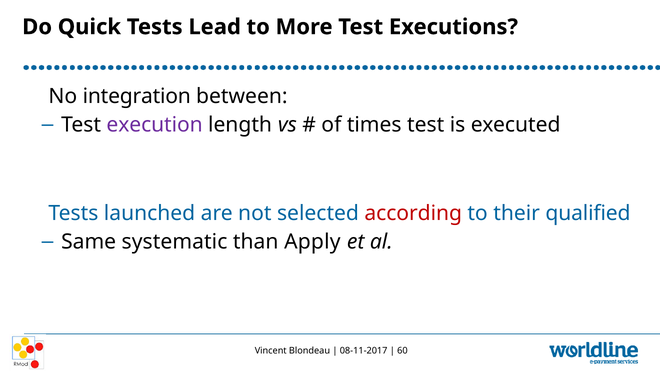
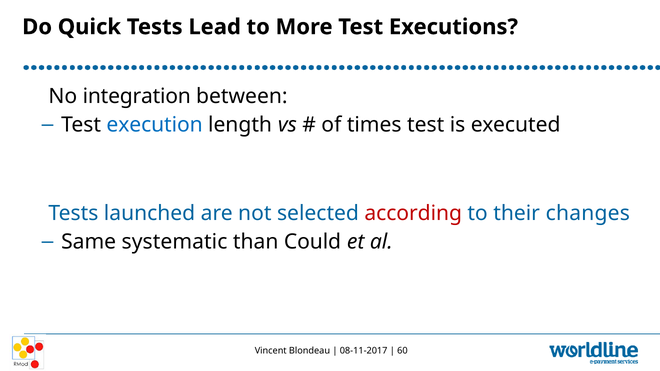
execution colour: purple -> blue
qualified: qualified -> changes
Apply: Apply -> Could
